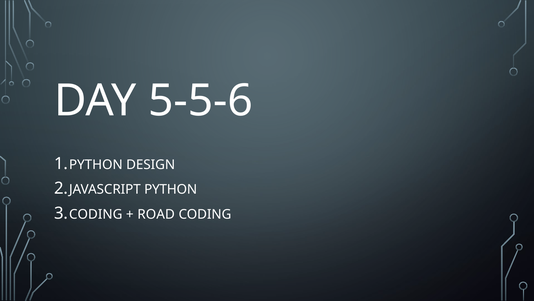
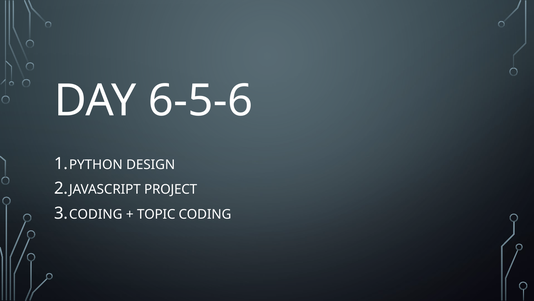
5-5-6: 5-5-6 -> 6-5-6
JAVASCRIPT PYTHON: PYTHON -> PROJECT
ROAD: ROAD -> TOPIC
